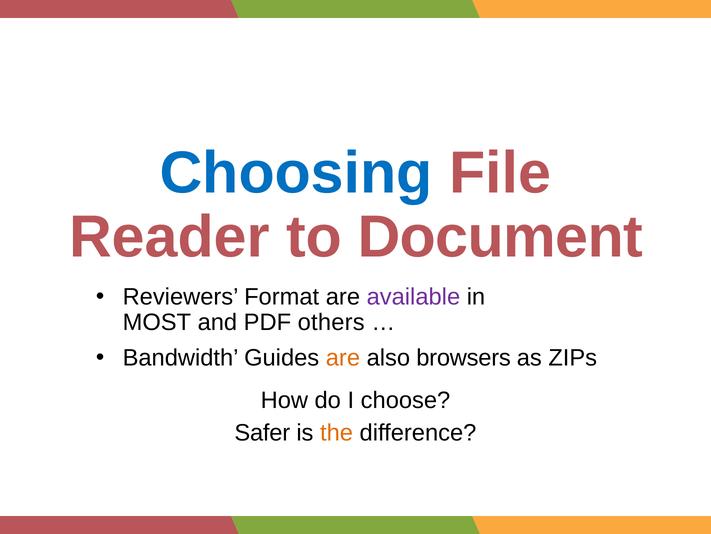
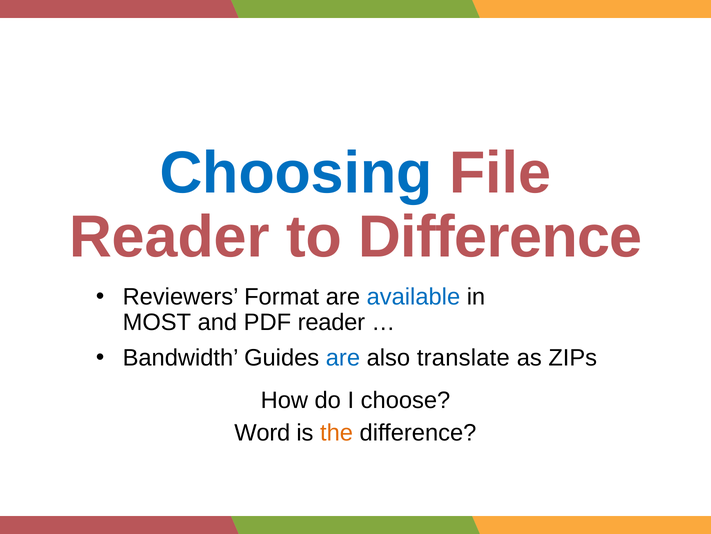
to Document: Document -> Difference
available colour: purple -> blue
PDF others: others -> reader
are at (343, 357) colour: orange -> blue
browsers: browsers -> translate
Safer: Safer -> Word
